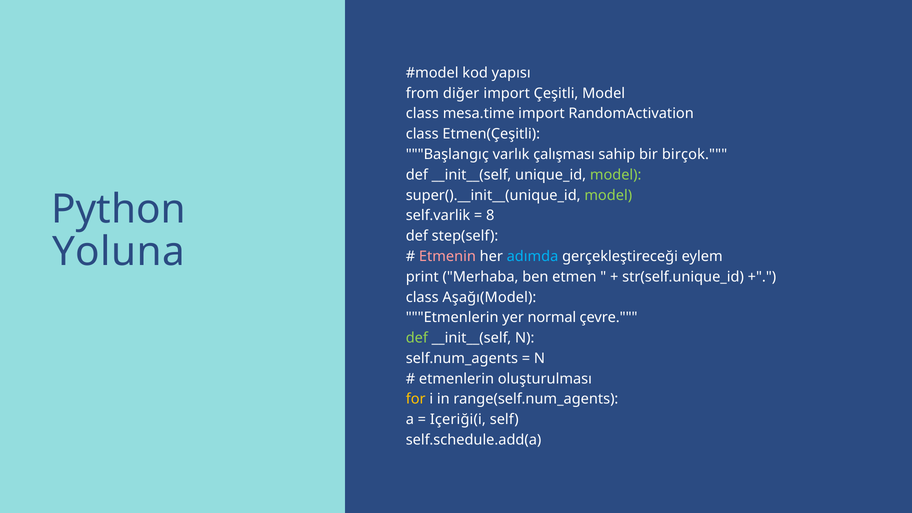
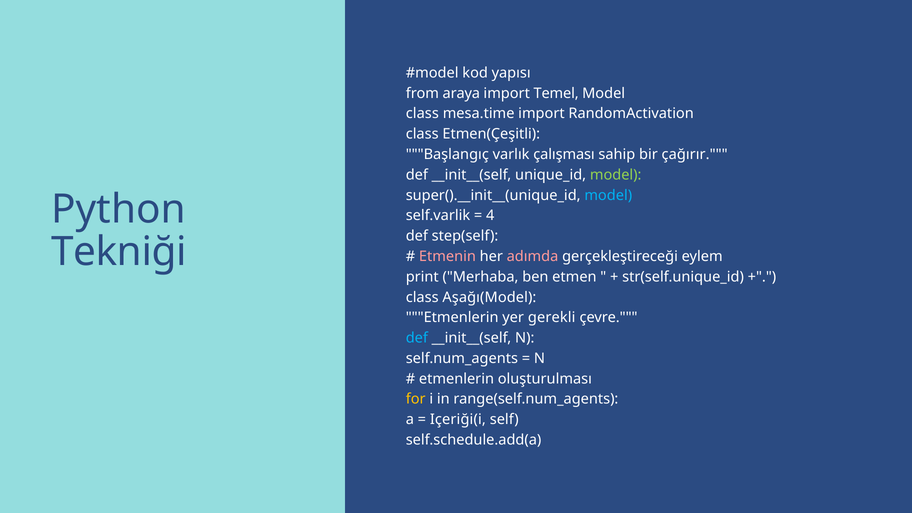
diğer: diğer -> araya
Çeşitli: Çeşitli -> Temel
birçok: birçok -> çağırır
model at (608, 195) colour: light green -> light blue
8: 8 -> 4
Yoluna: Yoluna -> Tekniği
adımda colour: light blue -> pink
normal: normal -> gerekli
def at (417, 338) colour: light green -> light blue
